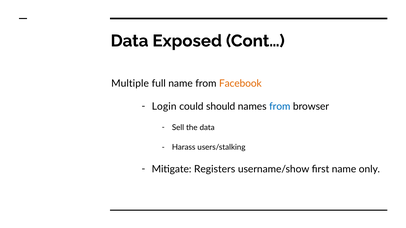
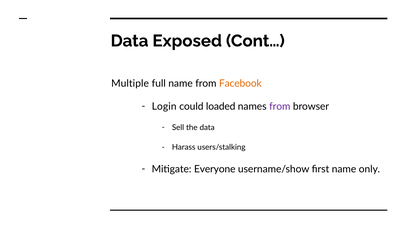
should: should -> loaded
from at (280, 107) colour: blue -> purple
Registers: Registers -> Everyone
